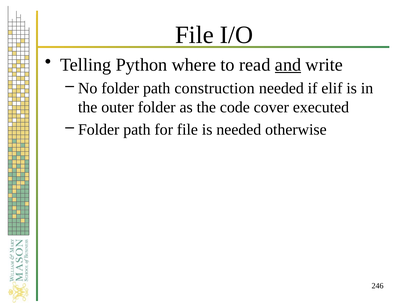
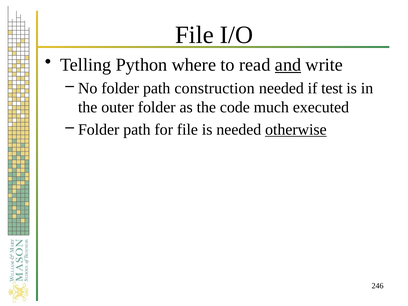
elif: elif -> test
cover: cover -> much
otherwise underline: none -> present
